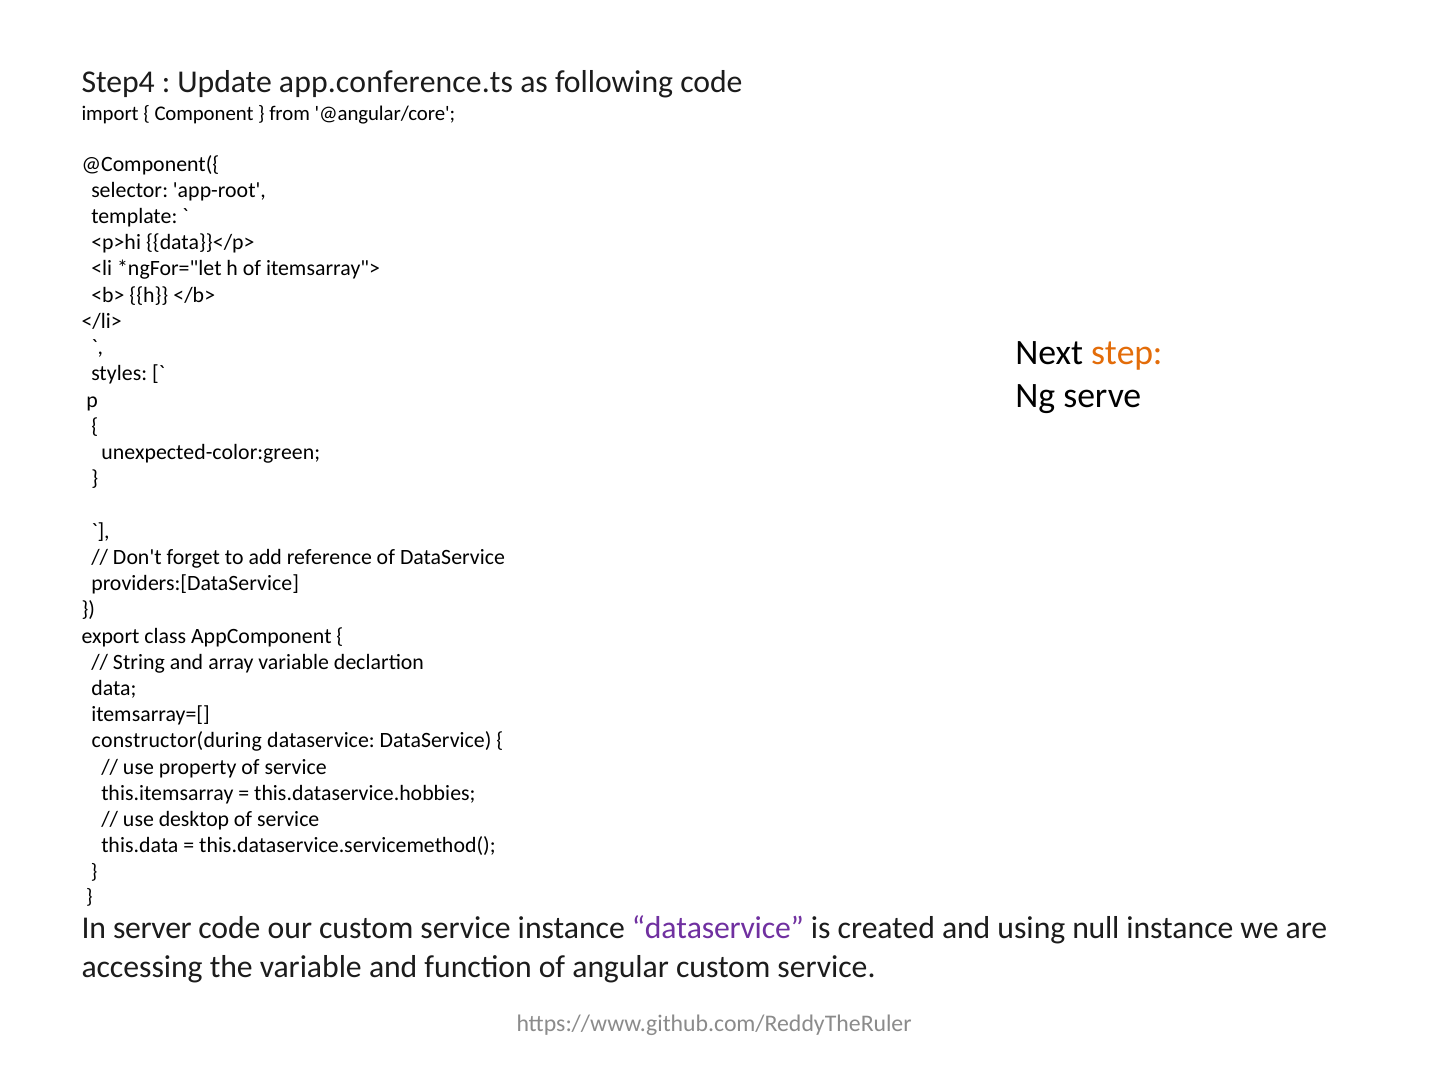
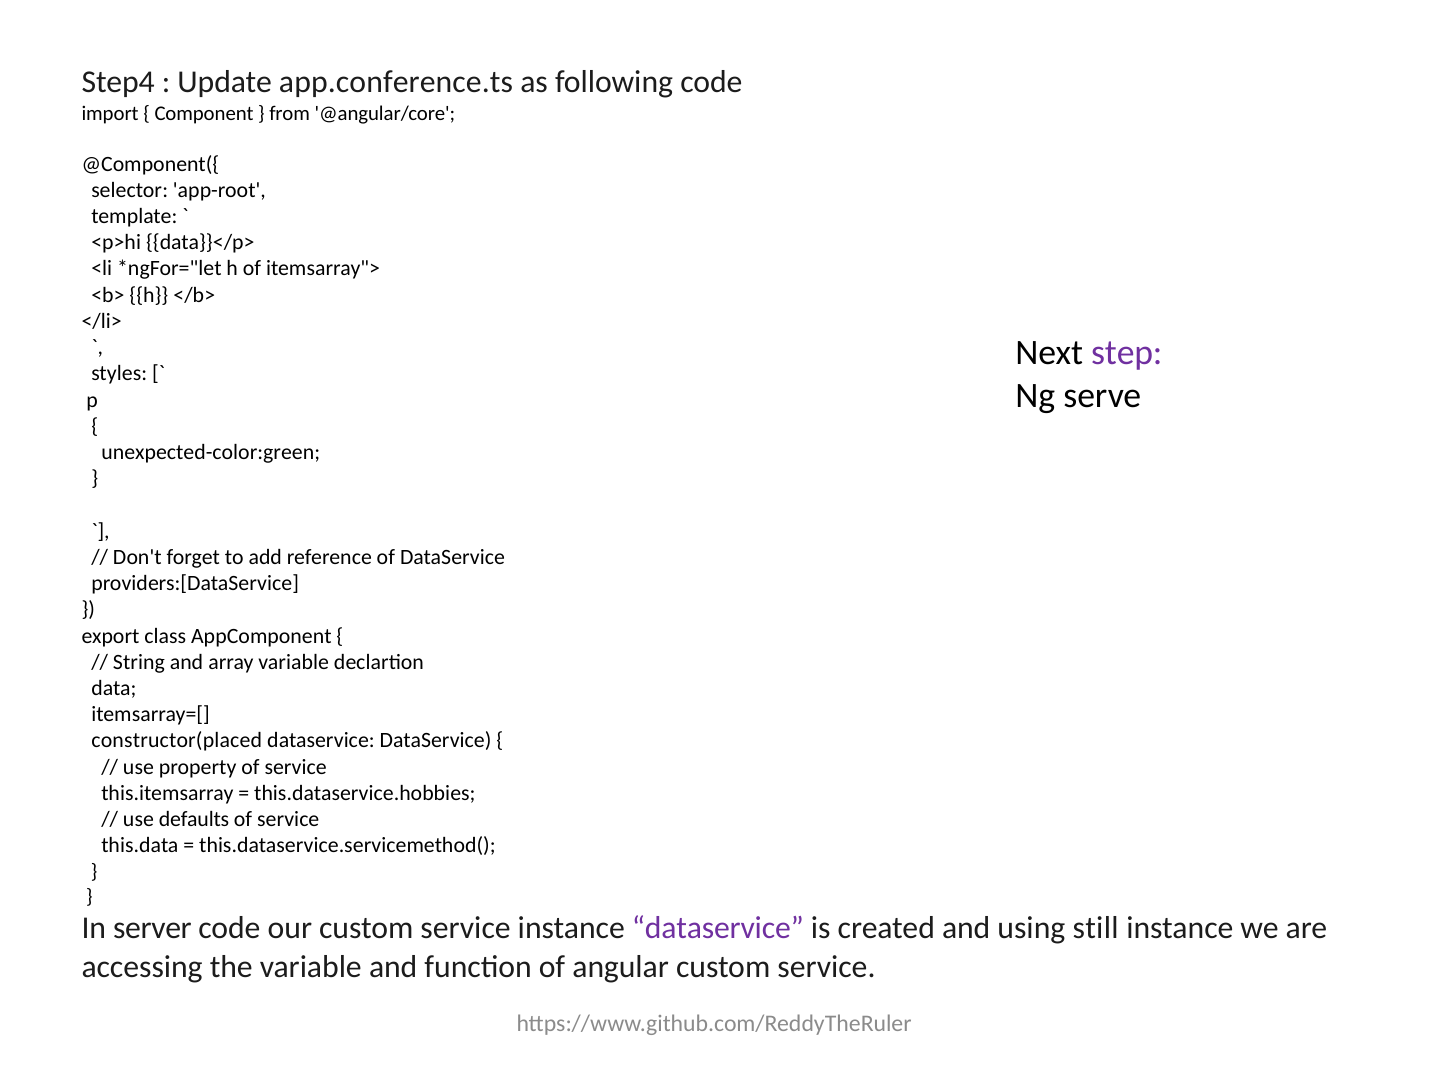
step colour: orange -> purple
constructor(during: constructor(during -> constructor(placed
desktop: desktop -> defaults
null: null -> still
